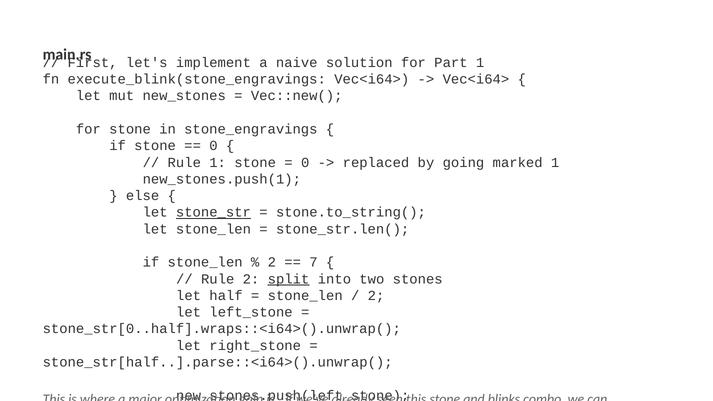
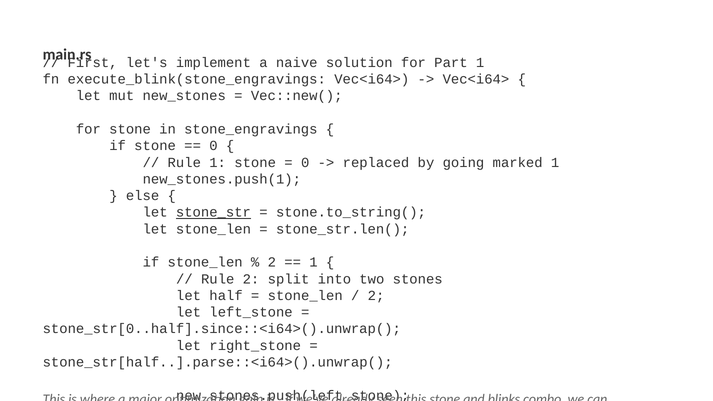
7 at (314, 262): 7 -> 1
split at (289, 279) underline: present -> none
stone_str[0..half].wraps::<i64>().unwrap(: stone_str[0..half].wraps::<i64>().unwrap( -> stone_str[0..half].since::<i64>().unwrap(
